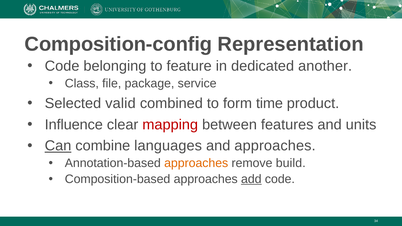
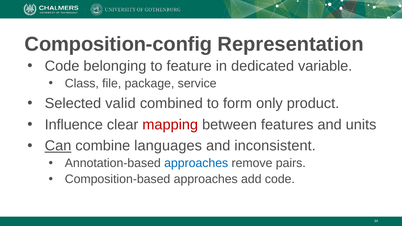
another: another -> variable
time: time -> only
and approaches: approaches -> inconsistent
approaches at (196, 163) colour: orange -> blue
build: build -> pairs
add underline: present -> none
